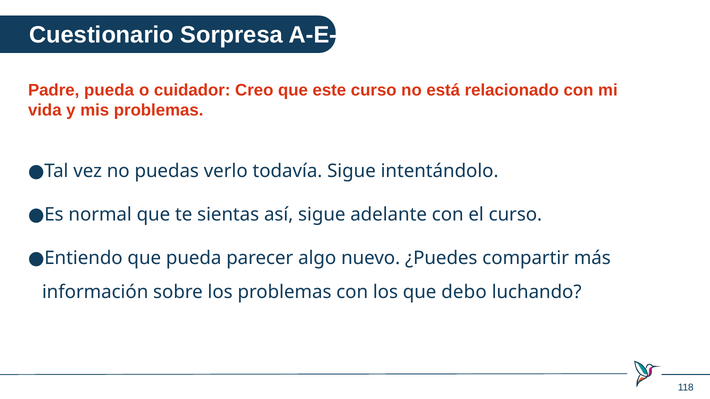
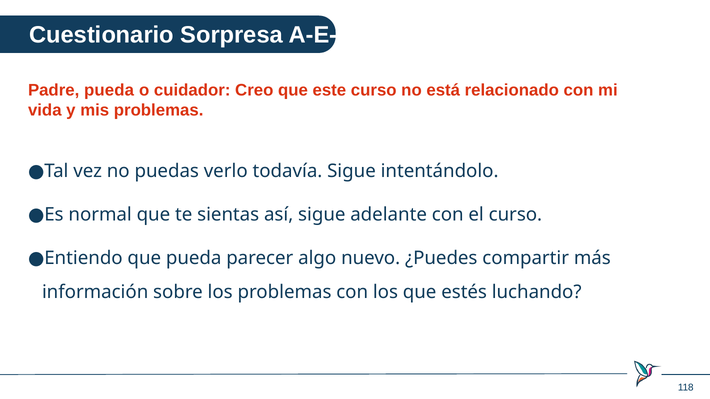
debo: debo -> estés
